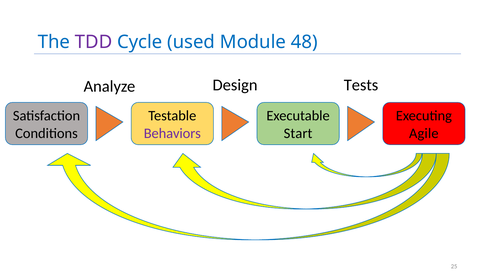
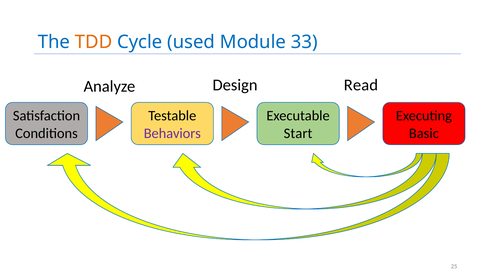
TDD colour: purple -> orange
48: 48 -> 33
Tests: Tests -> Read
Agile: Agile -> Basic
